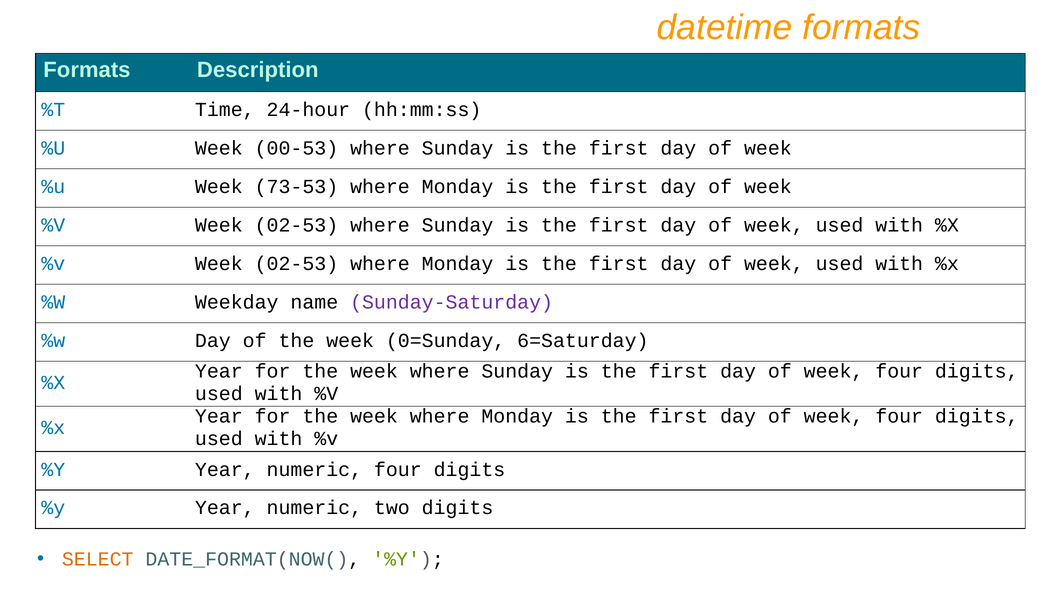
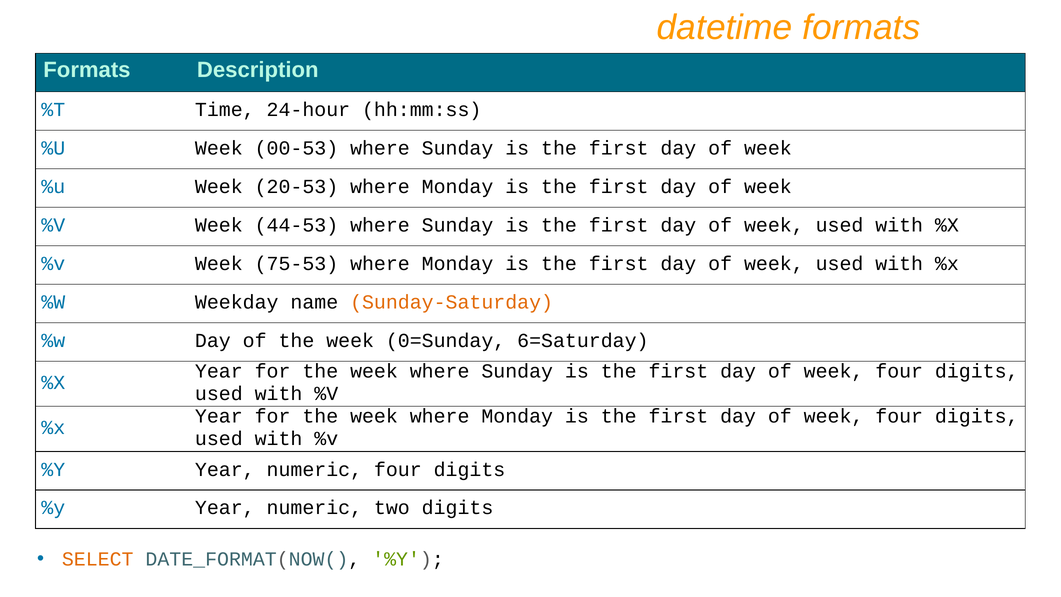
73-53: 73-53 -> 20-53
02-53 at (296, 225): 02-53 -> 44-53
02-53 at (296, 264): 02-53 -> 75-53
Sunday-Saturday colour: purple -> orange
